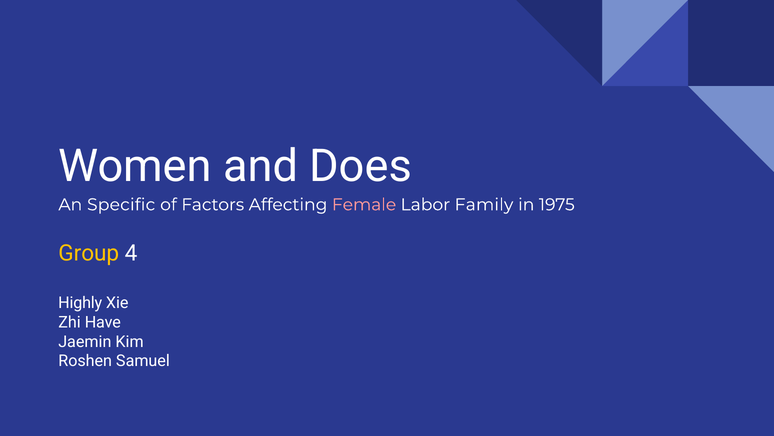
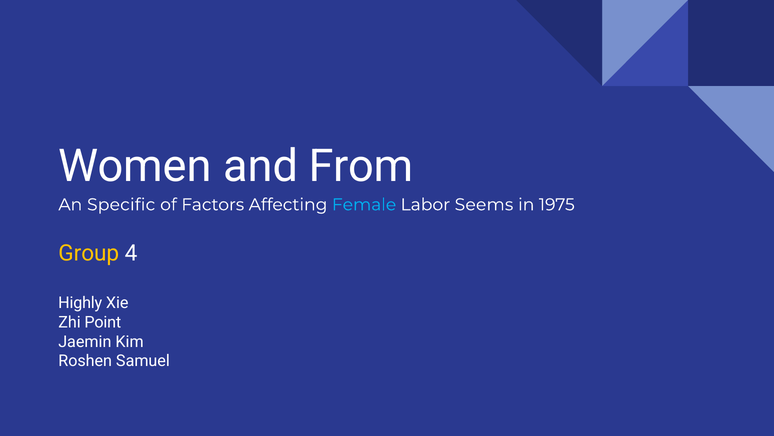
Does: Does -> From
Female colour: pink -> light blue
Family: Family -> Seems
Have: Have -> Point
